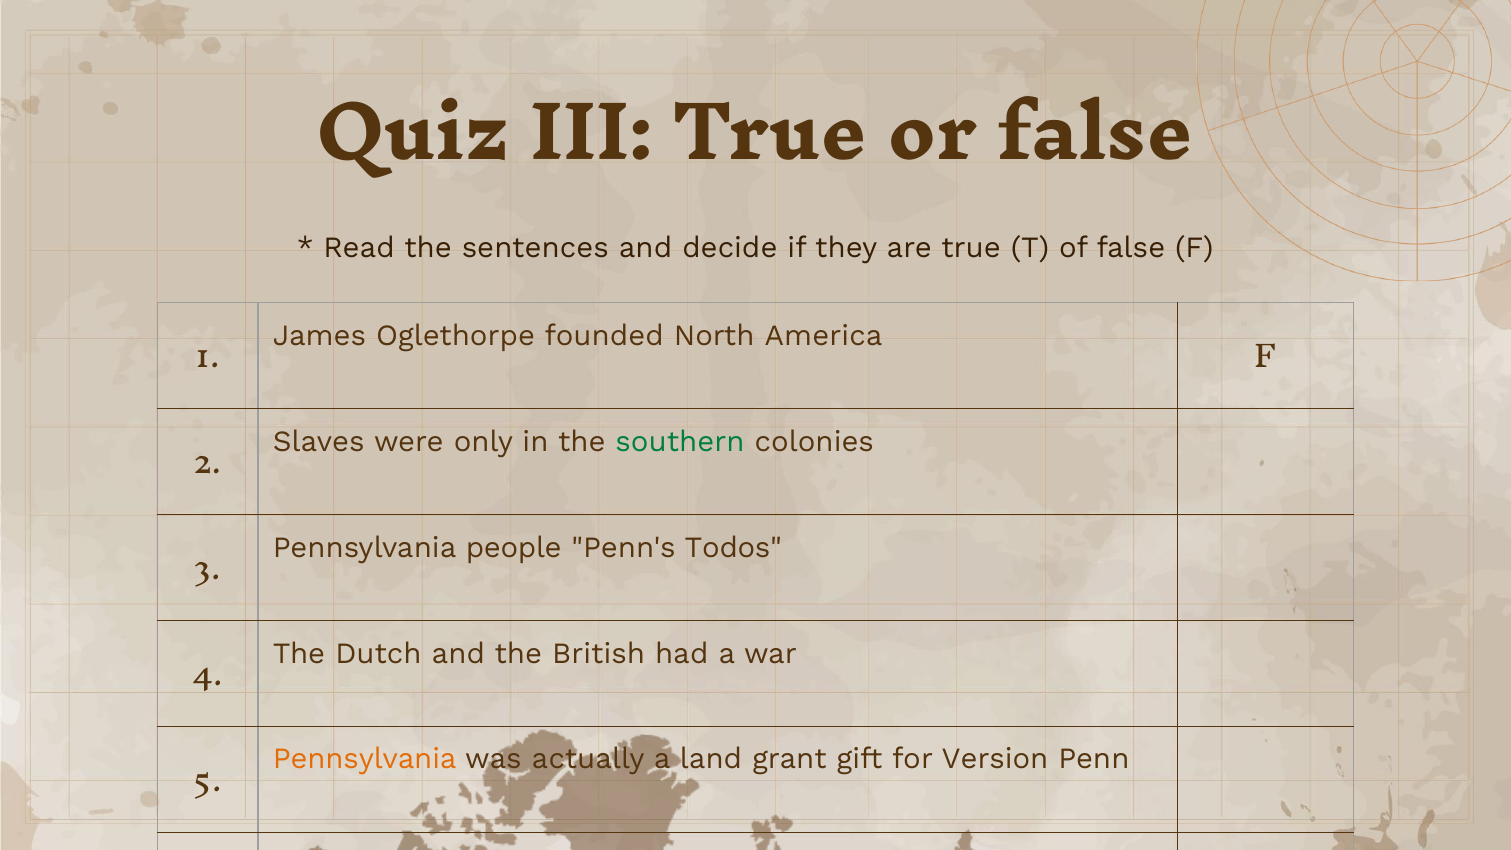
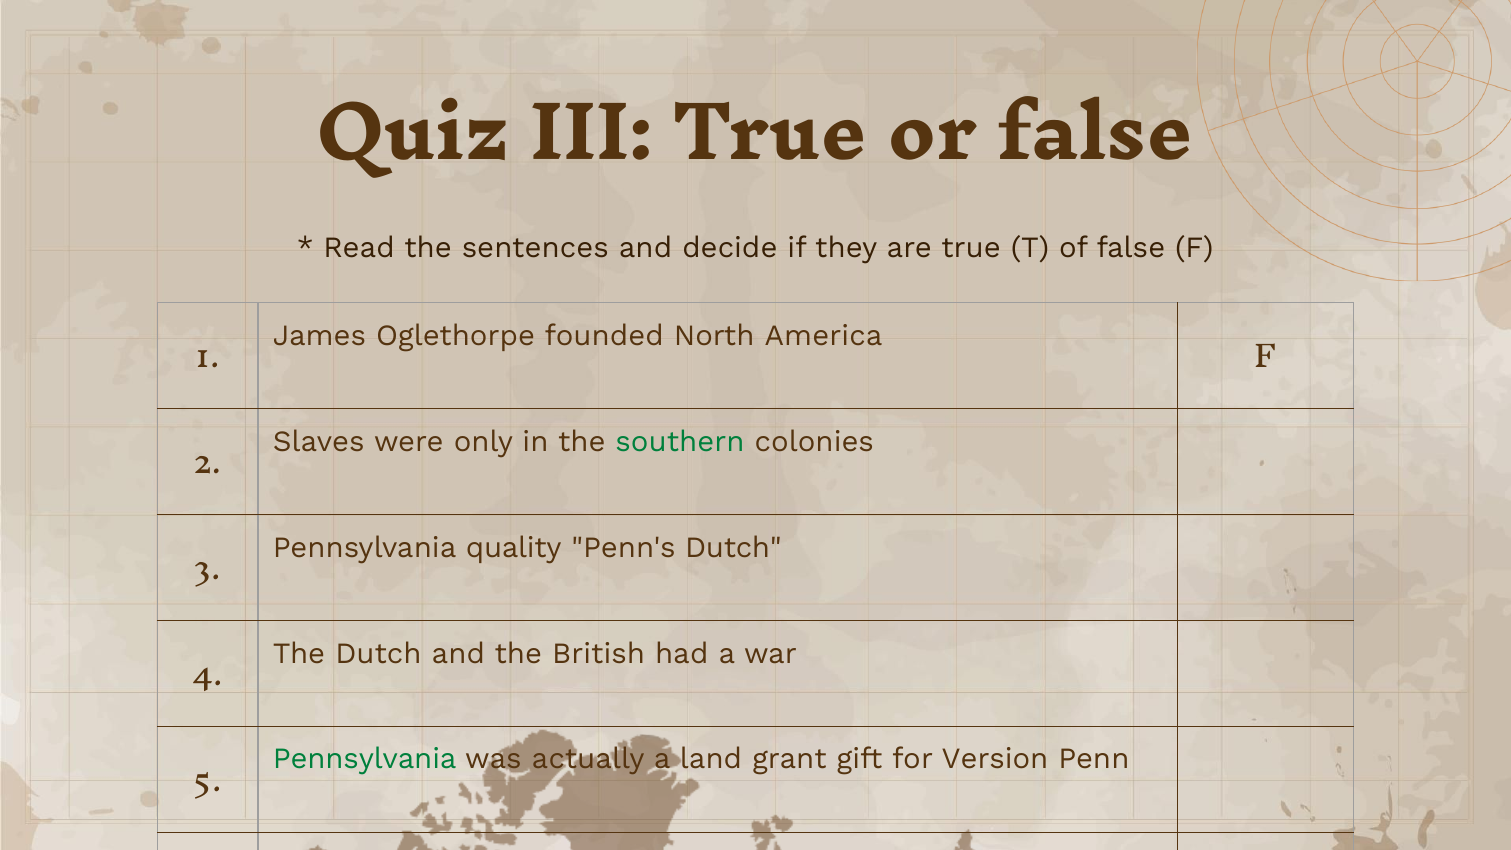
people: people -> quality
Penn's Todos: Todos -> Dutch
Pennsylvania at (365, 759) colour: orange -> green
